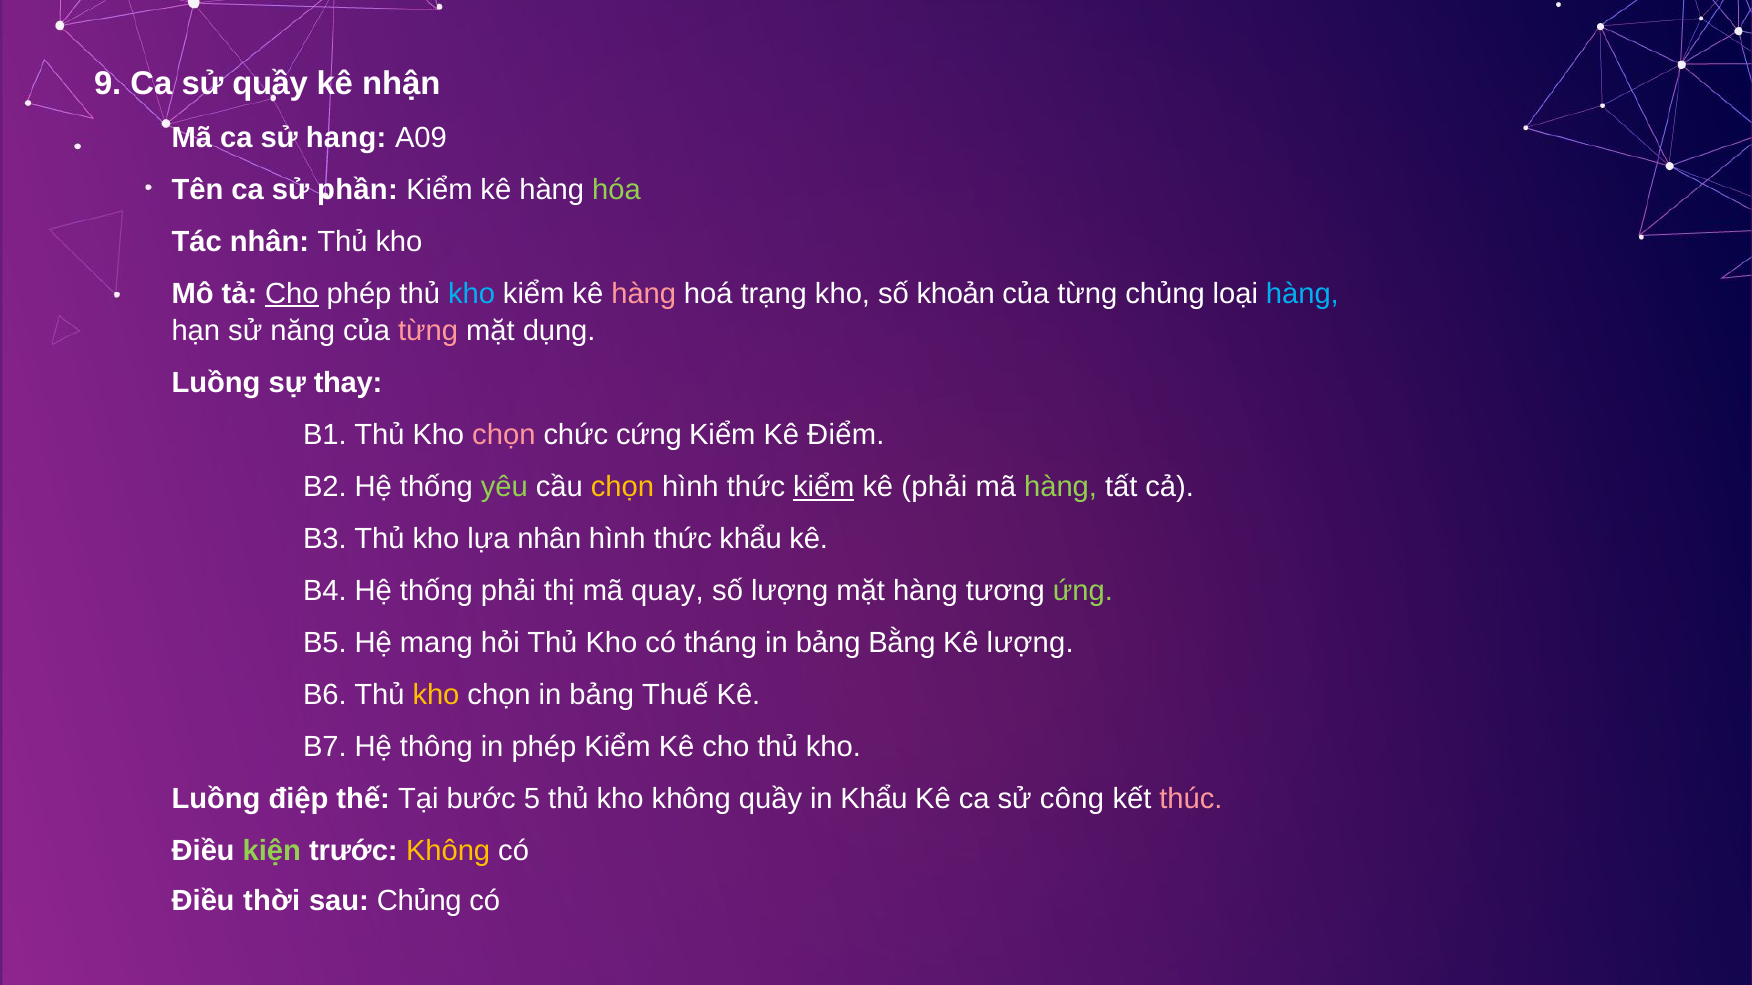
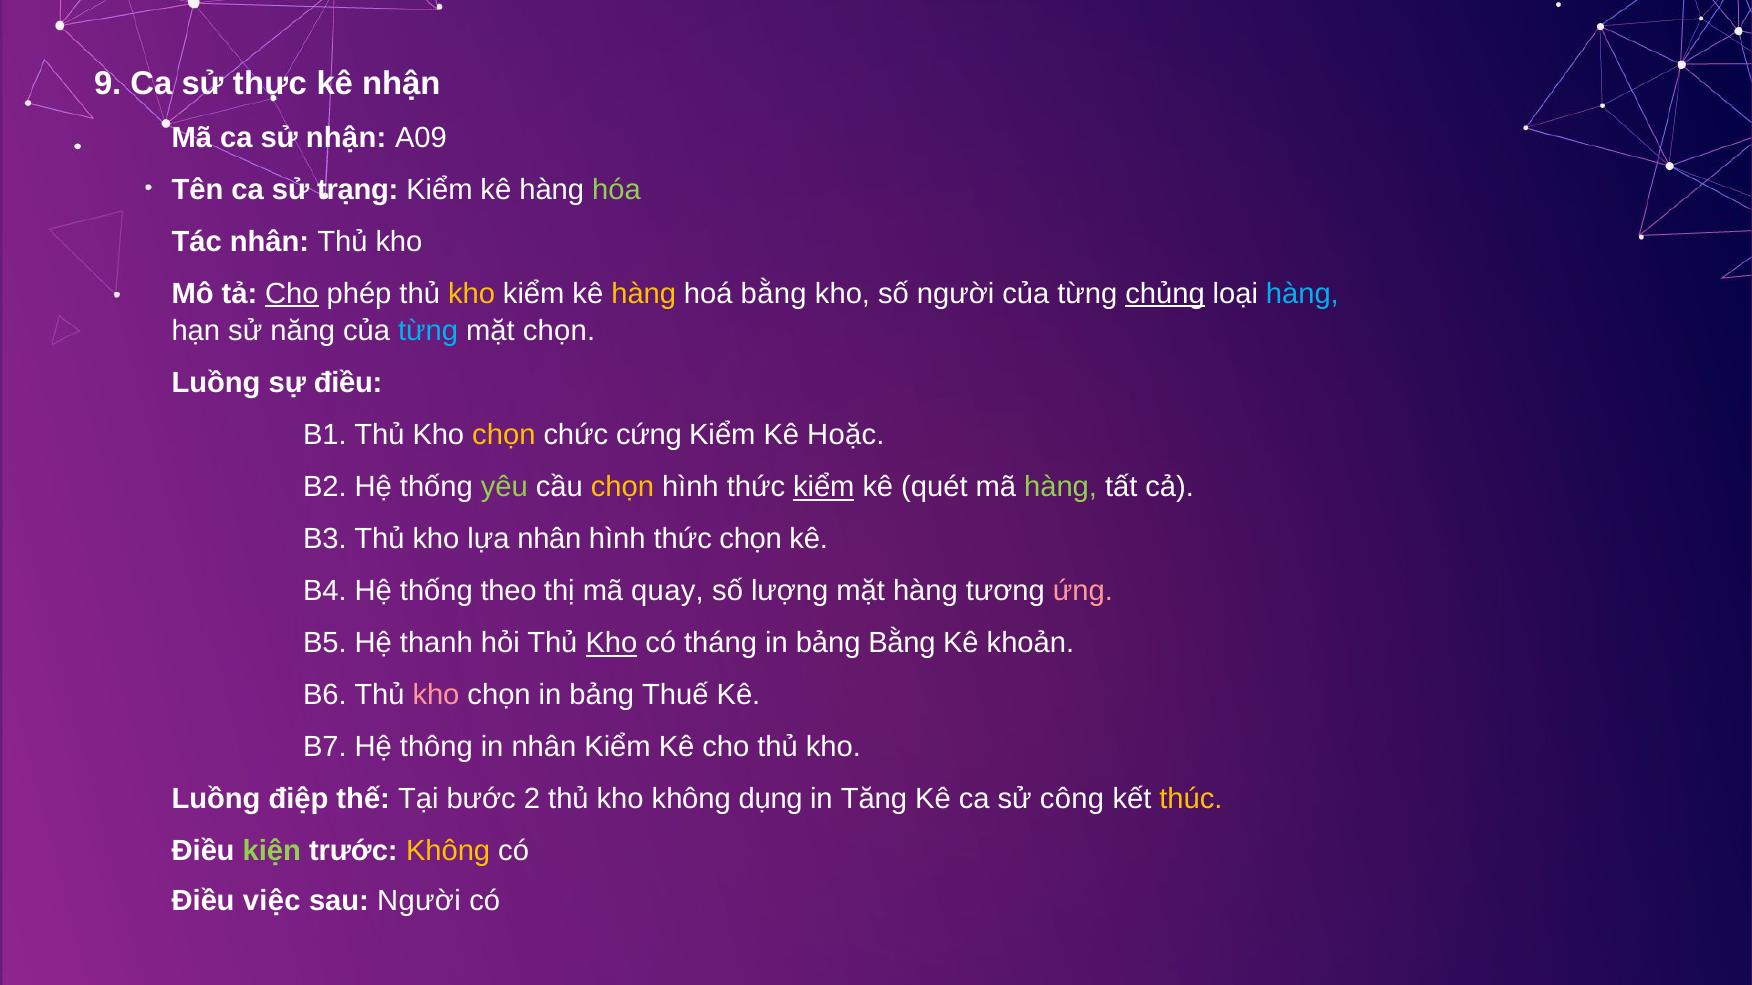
sử quầy: quầy -> thực
sử hang: hang -> nhận
phần: phần -> trạng
kho at (472, 294) colour: light blue -> yellow
hàng at (644, 294) colour: pink -> yellow
hoá trạng: trạng -> bằng
số khoản: khoản -> người
chủng at (1165, 294) underline: none -> present
từng at (428, 331) colour: pink -> light blue
mặt dụng: dụng -> chọn
sự thay: thay -> điều
chọn at (504, 435) colour: pink -> yellow
Điểm: Điểm -> Hoặc
kê phải: phải -> quét
thức khẩu: khẩu -> chọn
thống phải: phải -> theo
ứng colour: light green -> pink
mang: mang -> thanh
Kho at (611, 644) underline: none -> present
Kê lượng: lượng -> khoản
kho at (436, 696) colour: yellow -> pink
in phép: phép -> nhân
5: 5 -> 2
không quầy: quầy -> dụng
in Khẩu: Khẩu -> Tăng
thúc colour: pink -> yellow
thời: thời -> việc
sau Chủng: Chủng -> Người
